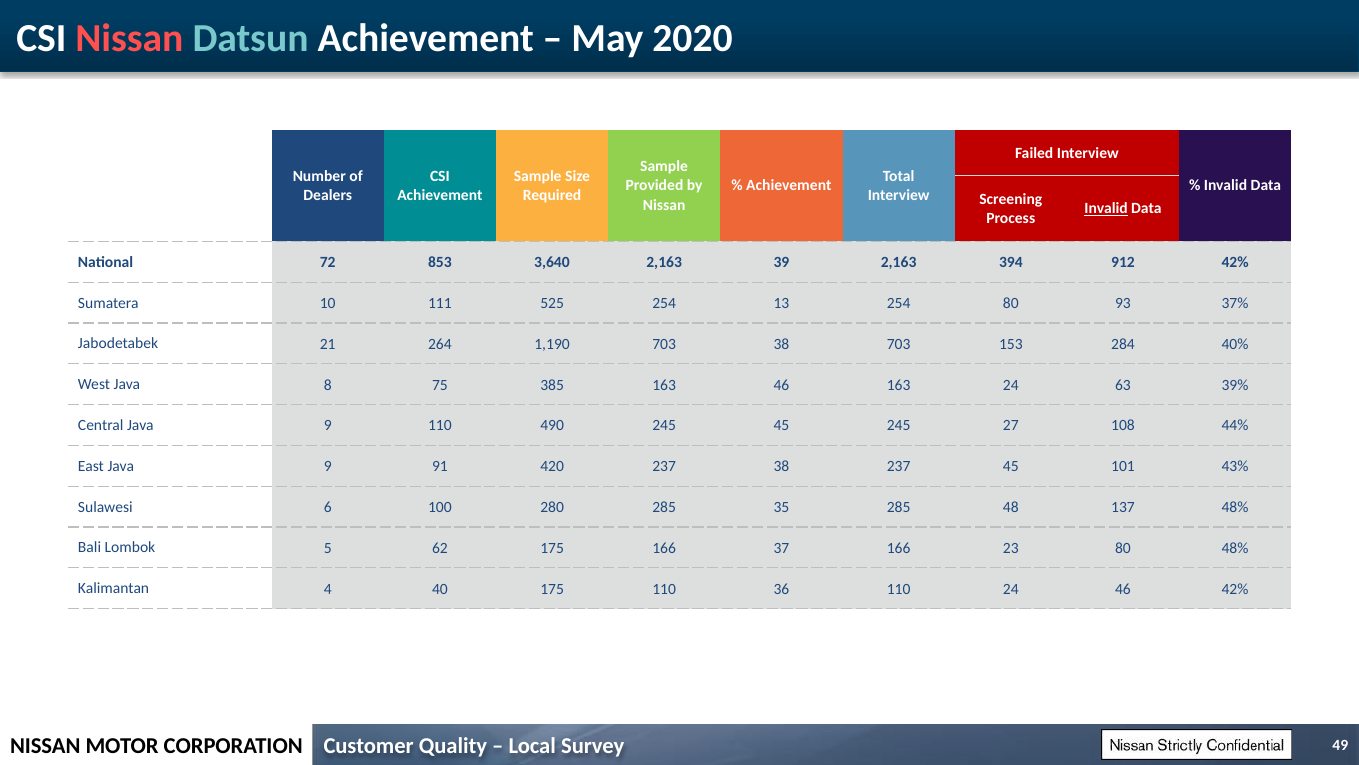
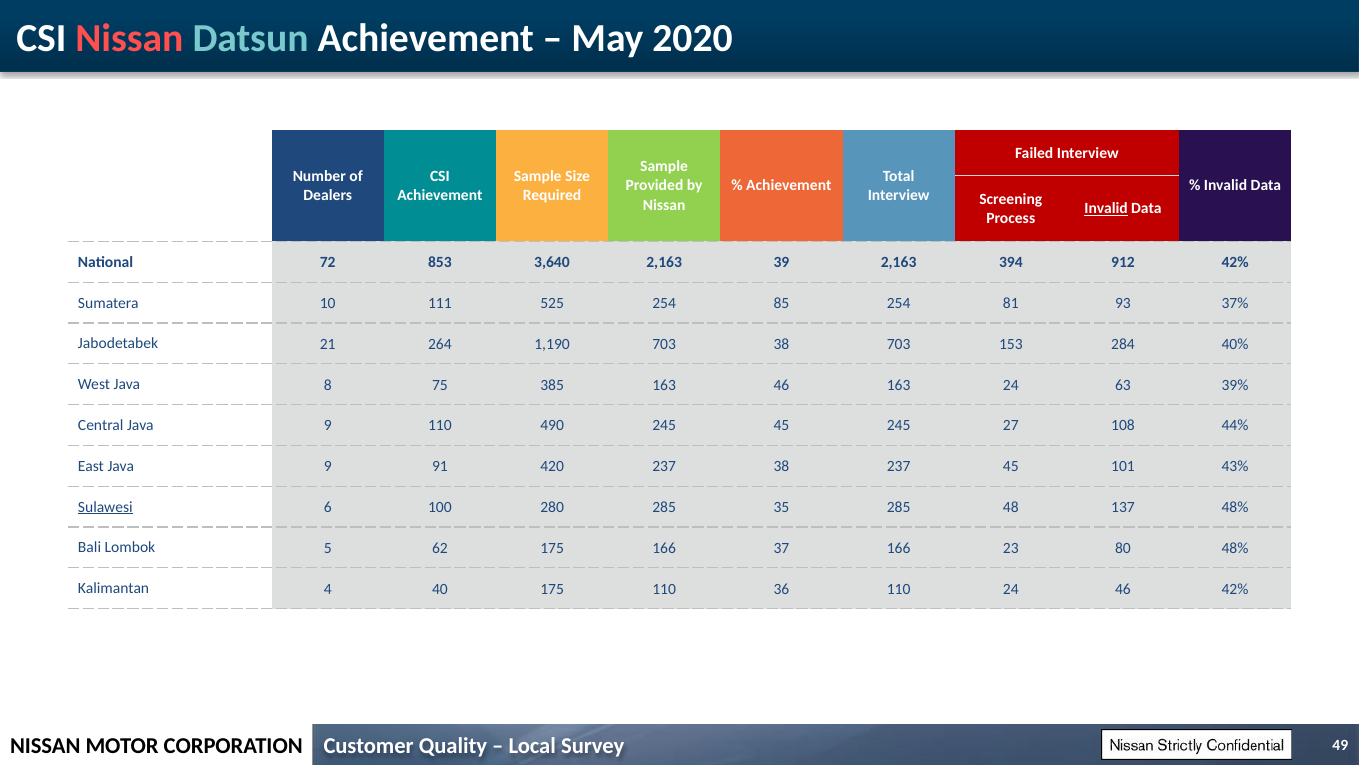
13: 13 -> 85
254 80: 80 -> 81
Sulawesi underline: none -> present
